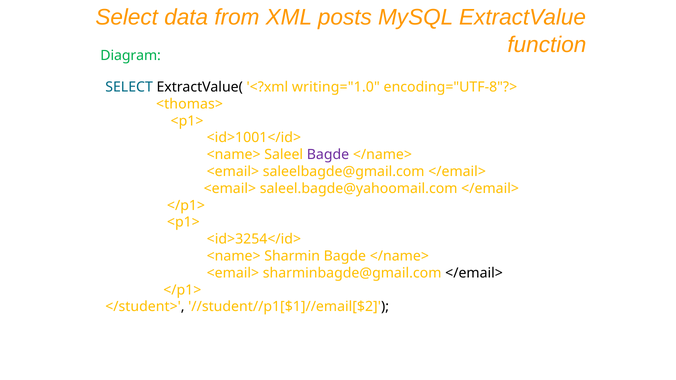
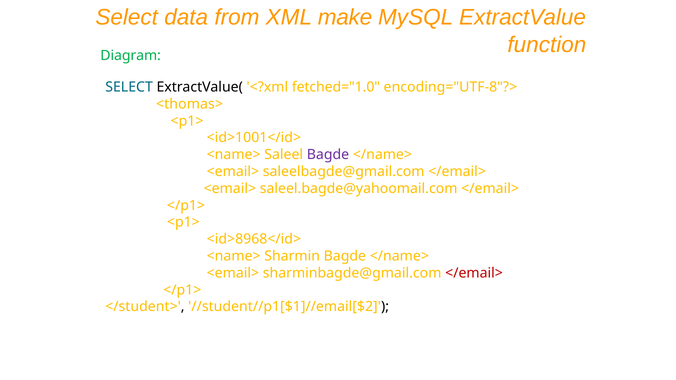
posts: posts -> make
writing="1.0: writing="1.0 -> fetched="1.0
<id>3254</id>: <id>3254</id> -> <id>8968</id>
</email> at (474, 273) colour: black -> red
